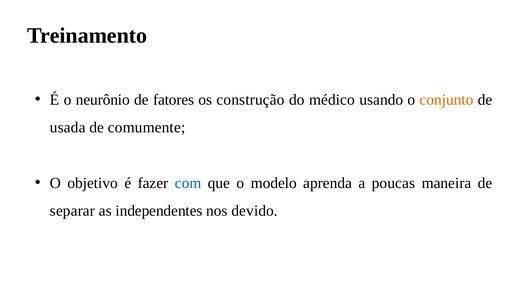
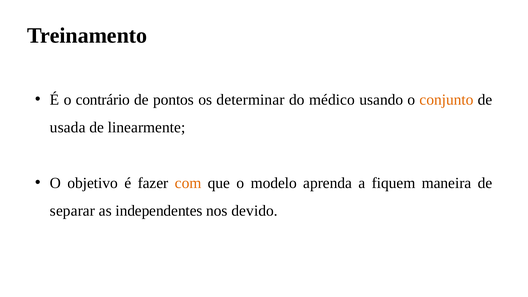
neurônio: neurônio -> contrário
fatores: fatores -> pontos
construção: construção -> determinar
comumente: comumente -> linearmente
com colour: blue -> orange
poucas: poucas -> fiquem
